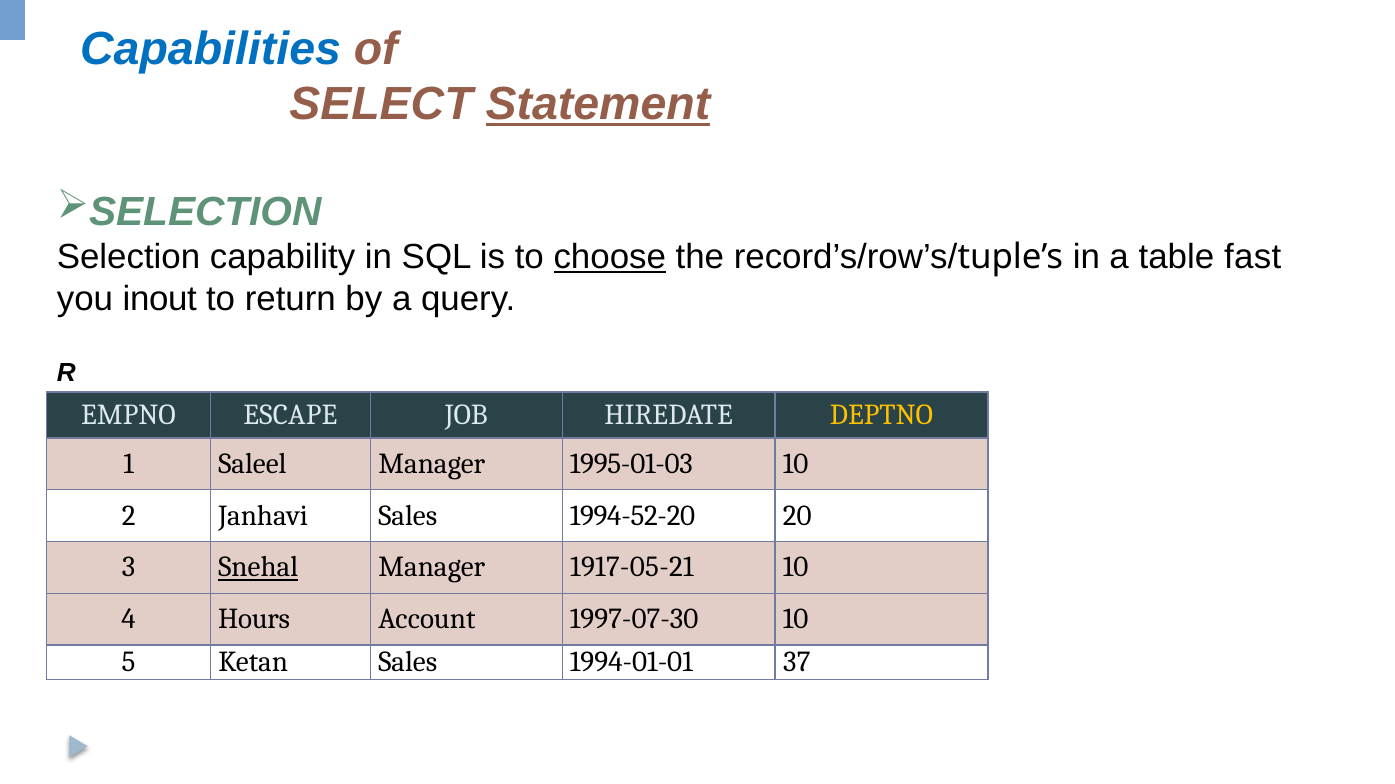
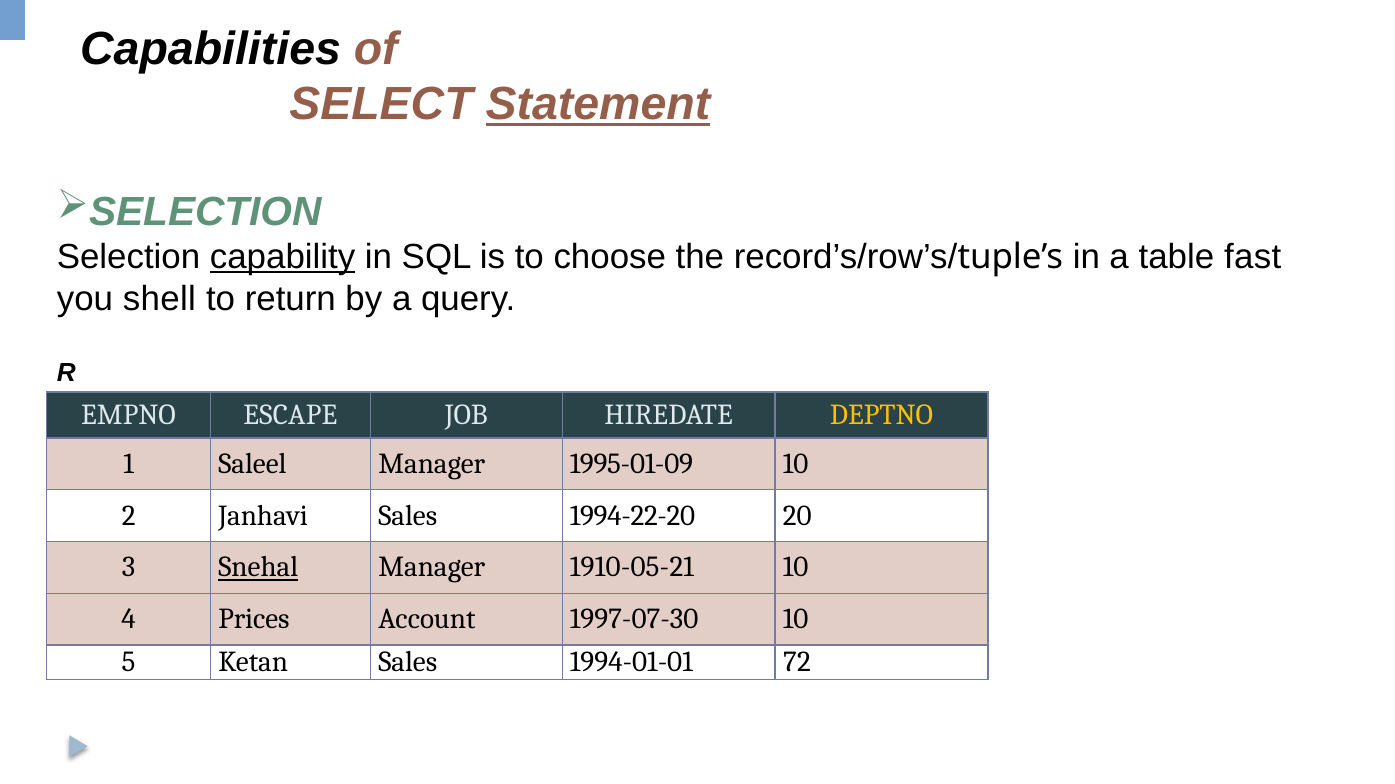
Capabilities colour: blue -> black
capability underline: none -> present
choose underline: present -> none
inout: inout -> shell
1995-01-03: 1995-01-03 -> 1995-01-09
1994-52-20: 1994-52-20 -> 1994-22-20
1917-05-21: 1917-05-21 -> 1910-05-21
Hours: Hours -> Prices
37: 37 -> 72
